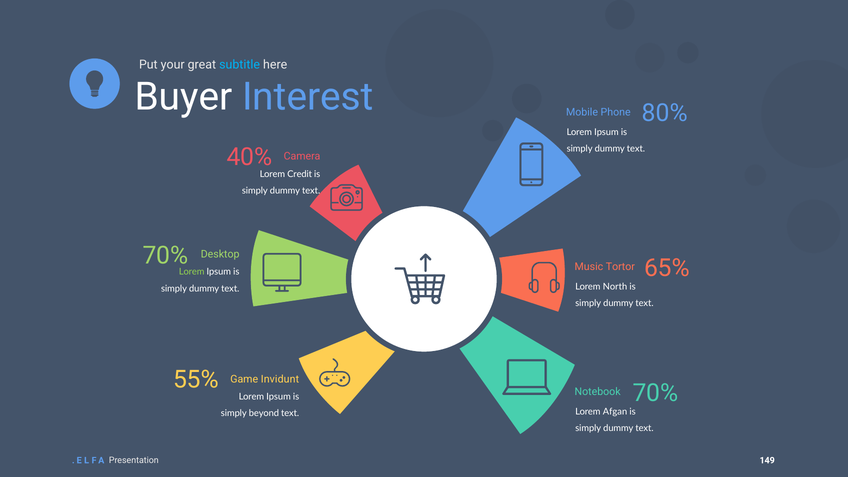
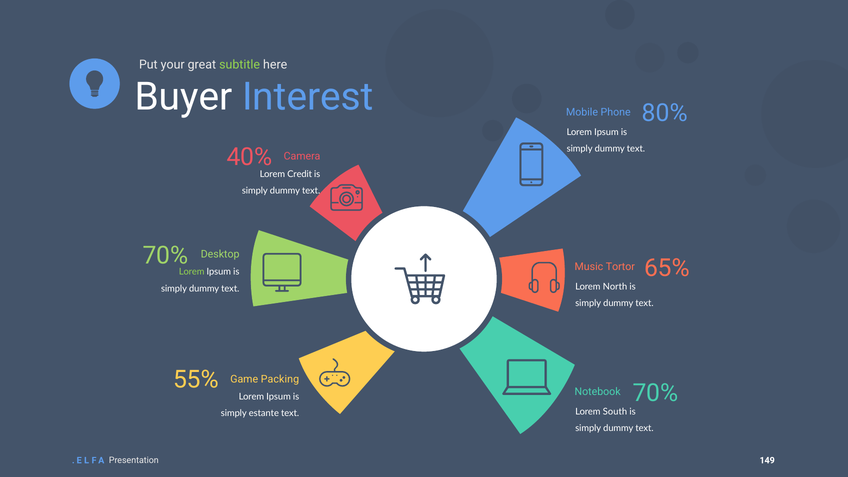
subtitle colour: light blue -> light green
Invidunt: Invidunt -> Packing
Afgan: Afgan -> South
beyond: beyond -> estante
